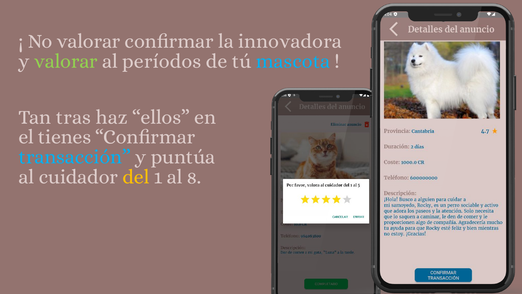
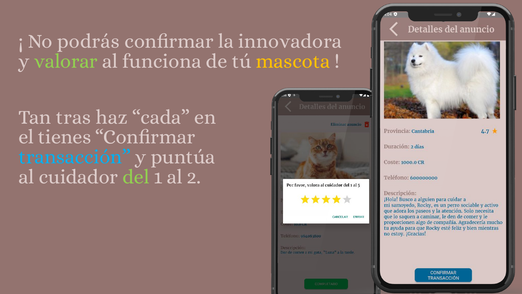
No valorar: valorar -> podrás
períodos: períodos -> funciona
mascota colour: light blue -> yellow
ellos: ellos -> cada
del colour: yellow -> light green
8: 8 -> 2
